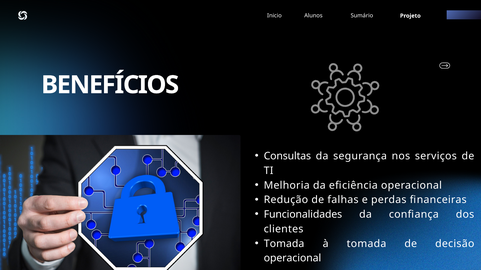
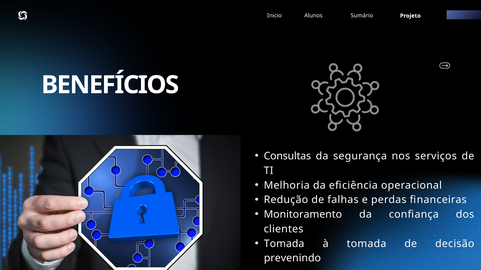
Funcionalidades: Funcionalidades -> Monitoramento
operacional at (292, 259): operacional -> prevenindo
